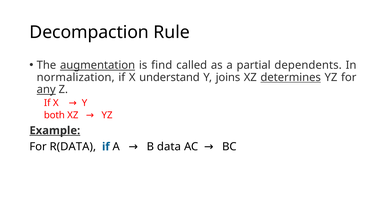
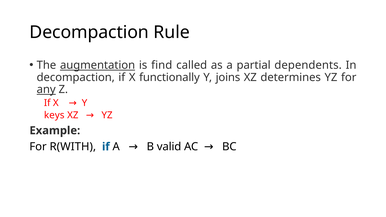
normalization at (76, 77): normalization -> decompaction
understand: understand -> functionally
determines underline: present -> none
both: both -> keys
Example underline: present -> none
R(DATA: R(DATA -> R(WITH
data: data -> valid
